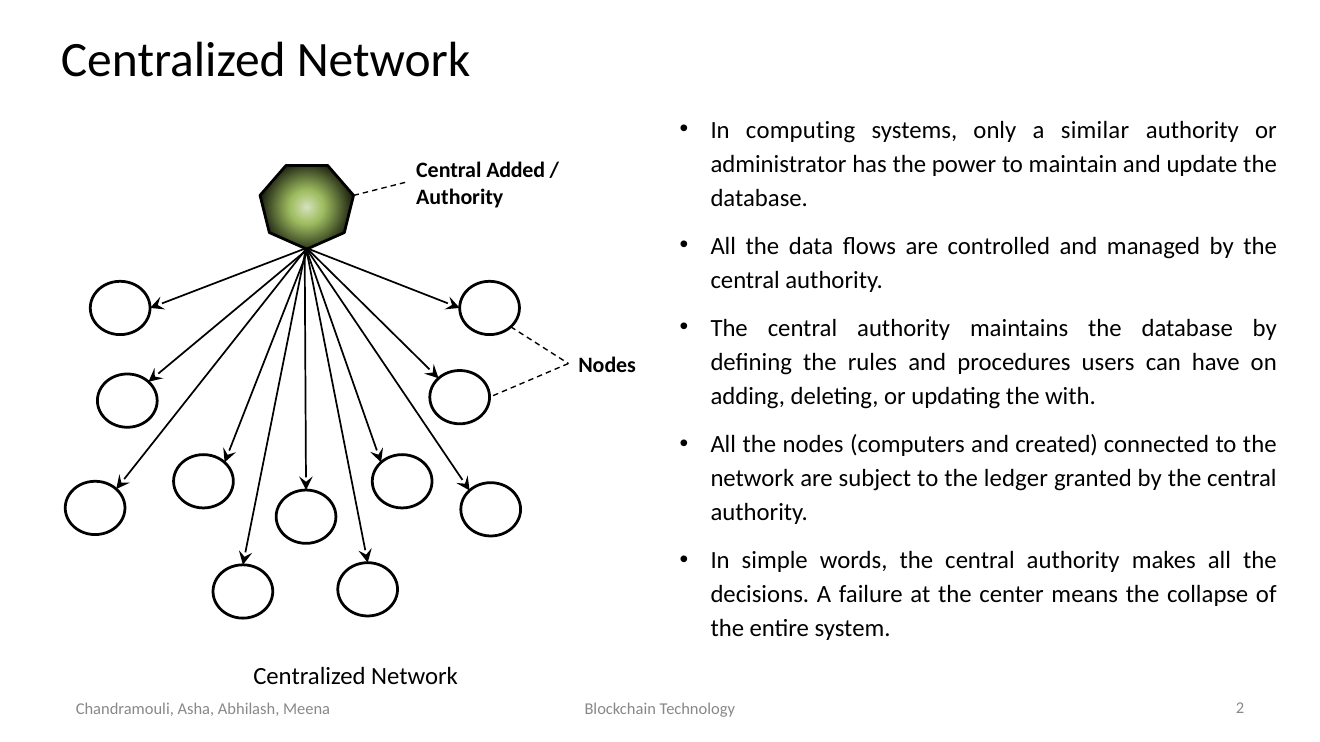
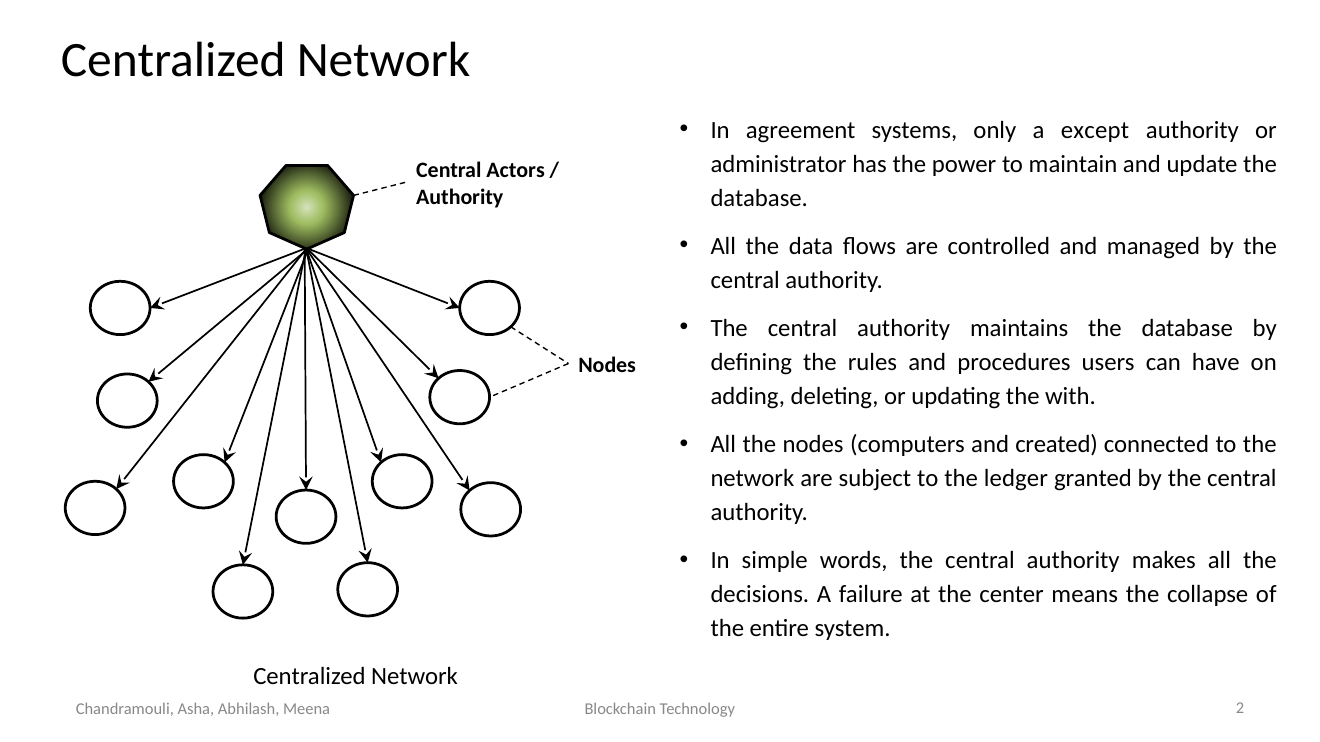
computing: computing -> agreement
similar: similar -> except
Added: Added -> Actors
